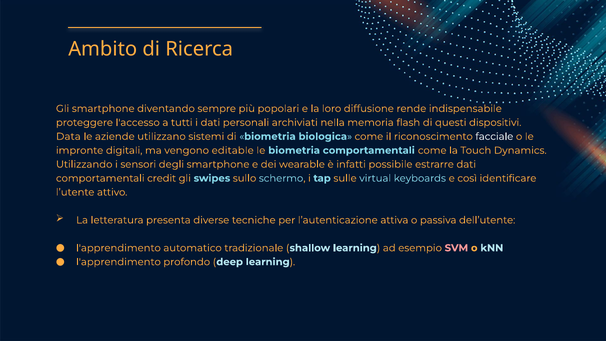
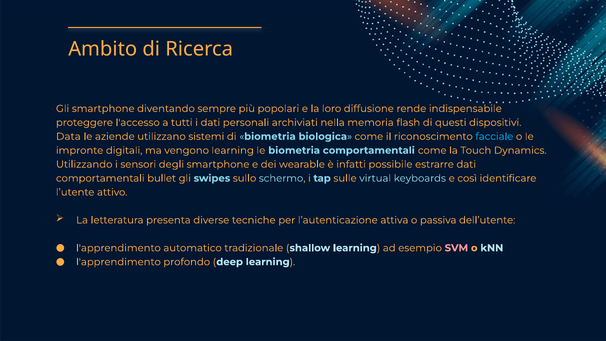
facciale colour: white -> light blue
vengono editable: editable -> learning
credit: credit -> bullet
